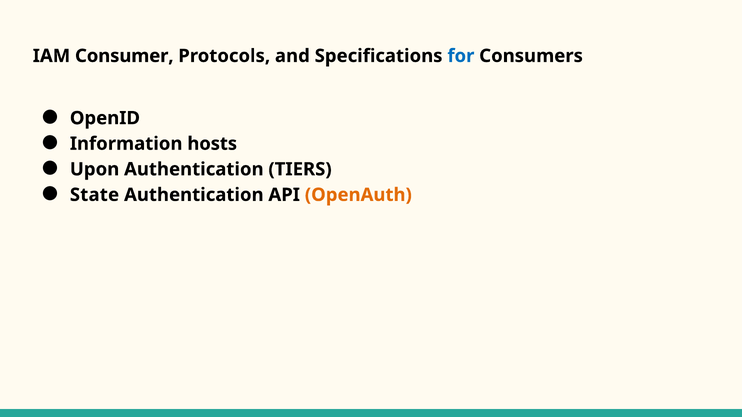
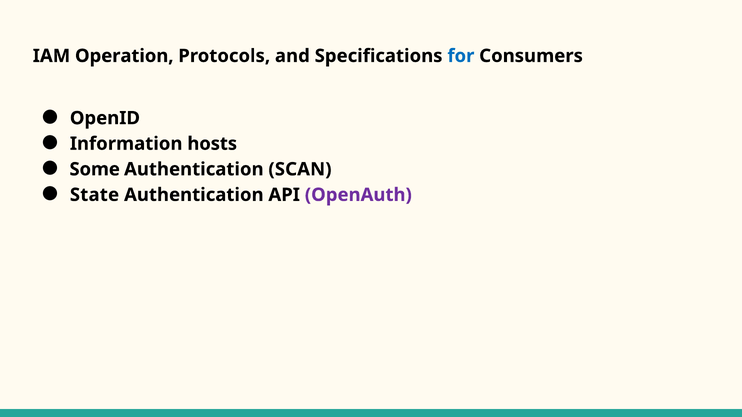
Consumer: Consumer -> Operation
Upon: Upon -> Some
TIERS: TIERS -> SCAN
OpenAuth colour: orange -> purple
